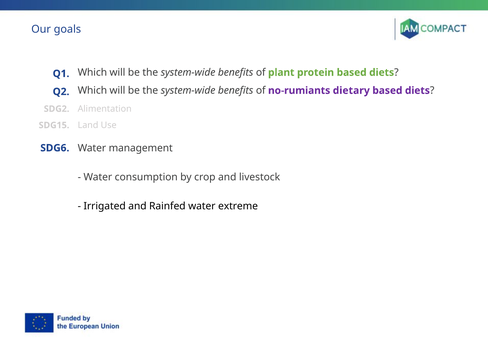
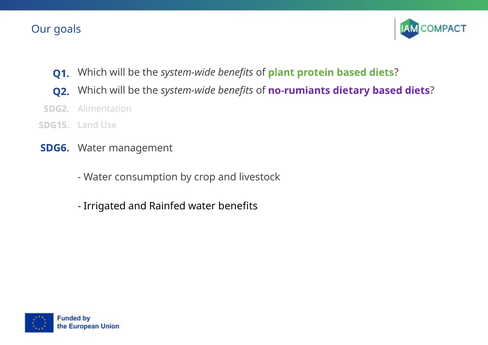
water extreme: extreme -> benefits
